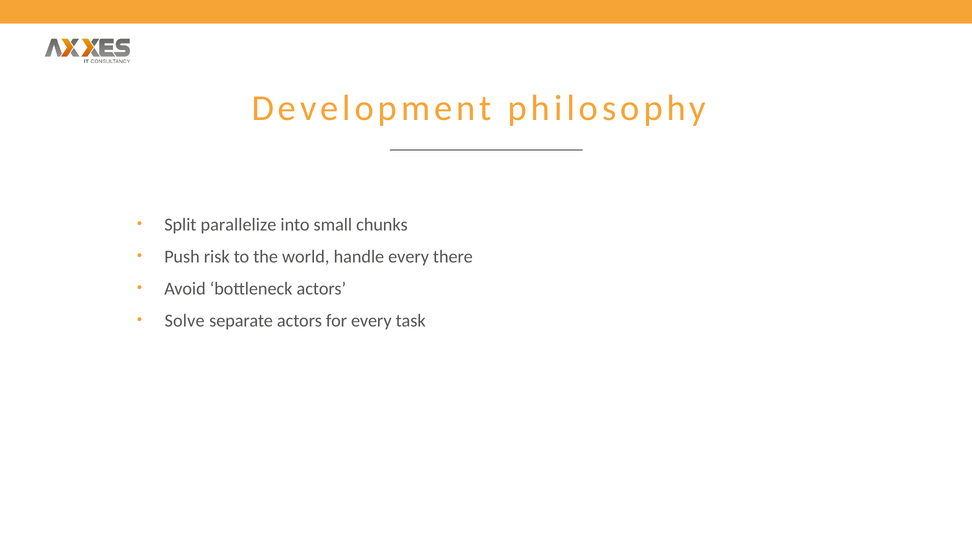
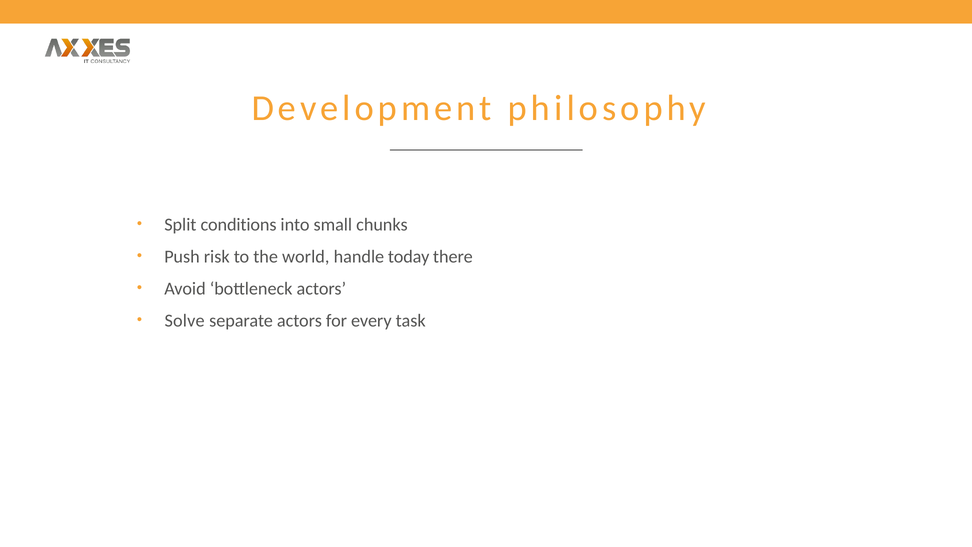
parallelize: parallelize -> conditions
handle every: every -> today
